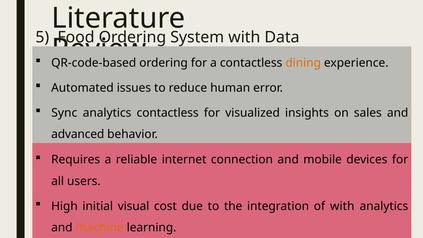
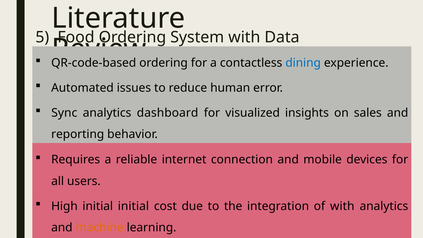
dining colour: orange -> blue
contactless at (168, 113): contactless -> dashboard
advanced: advanced -> reporting
initial visual: visual -> initial
